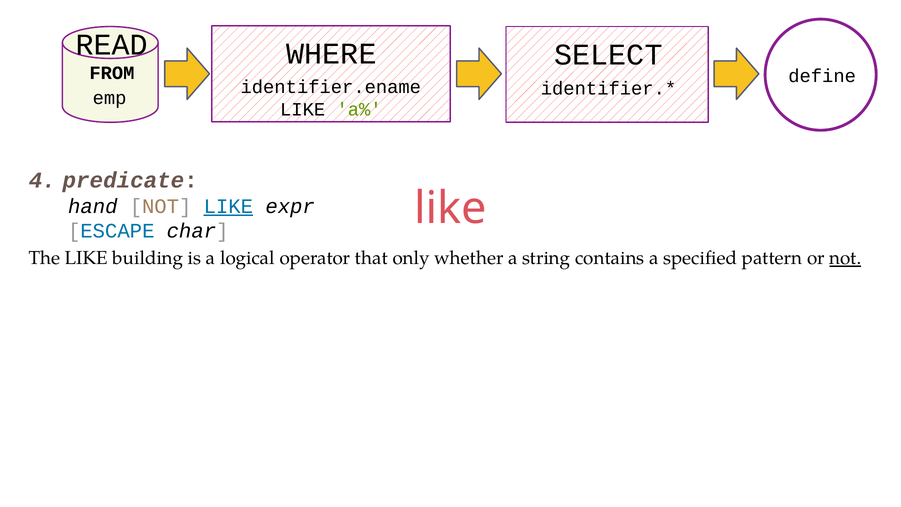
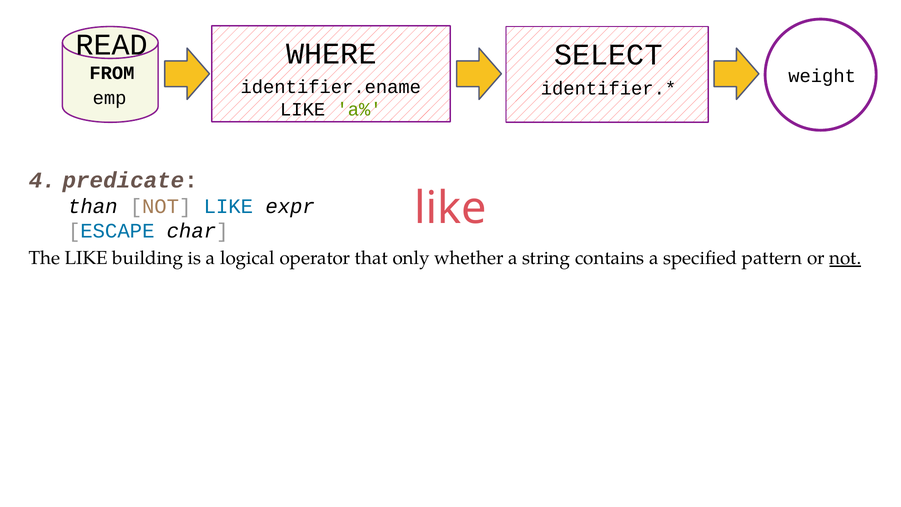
define: define -> weight
hand: hand -> than
LIKE at (228, 206) underline: present -> none
